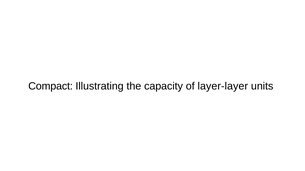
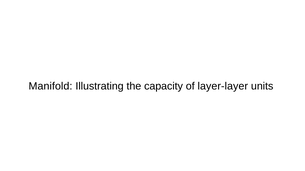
Compact: Compact -> Manifold
